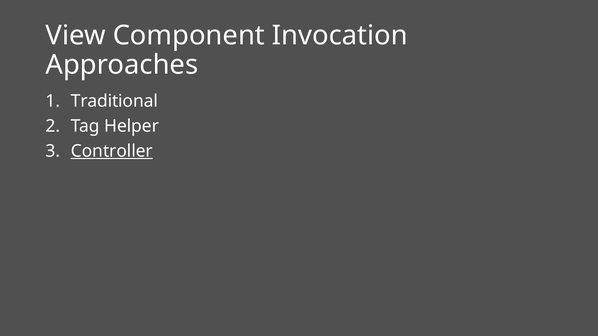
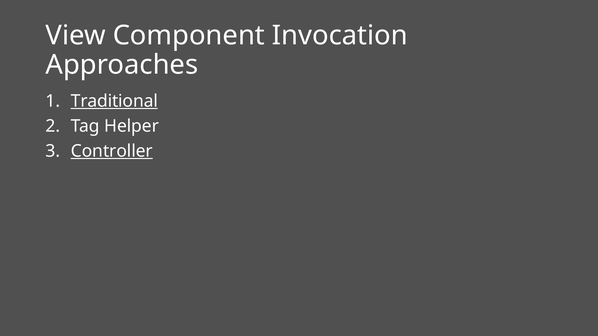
Traditional underline: none -> present
